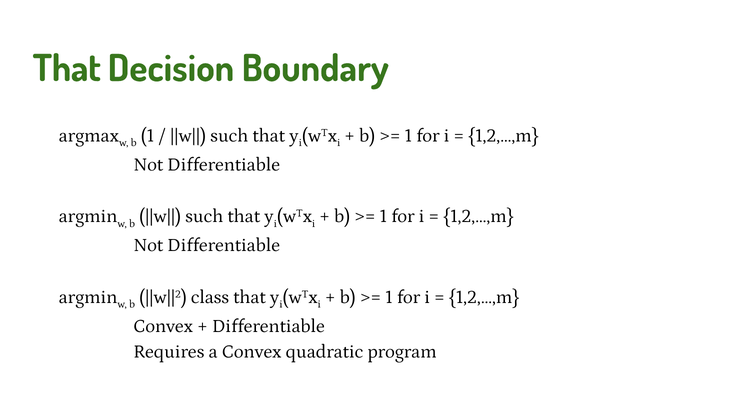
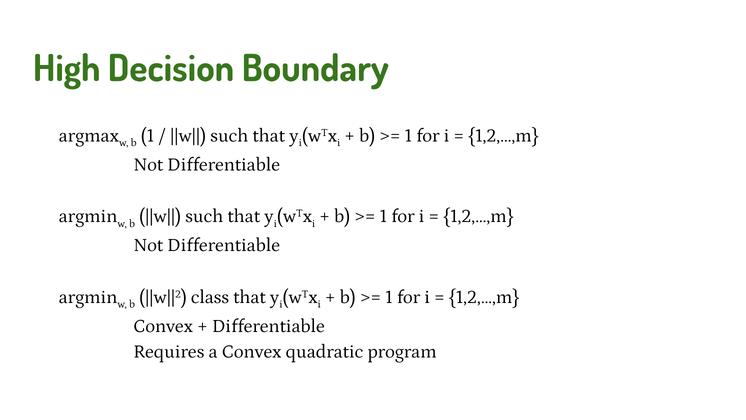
That at (67, 69): That -> High
